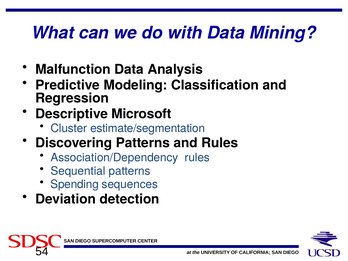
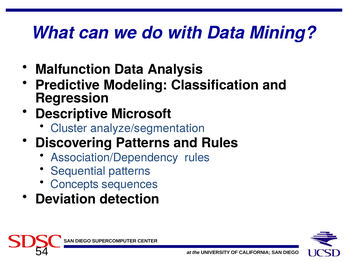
estimate/segmentation: estimate/segmentation -> analyze/segmentation
Spending: Spending -> Concepts
